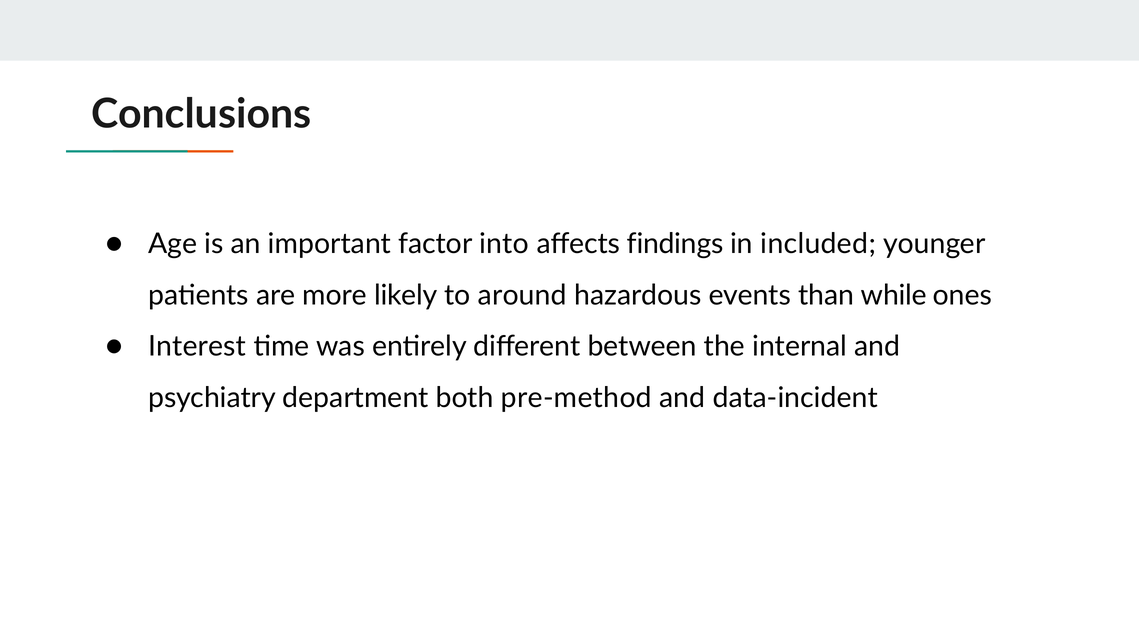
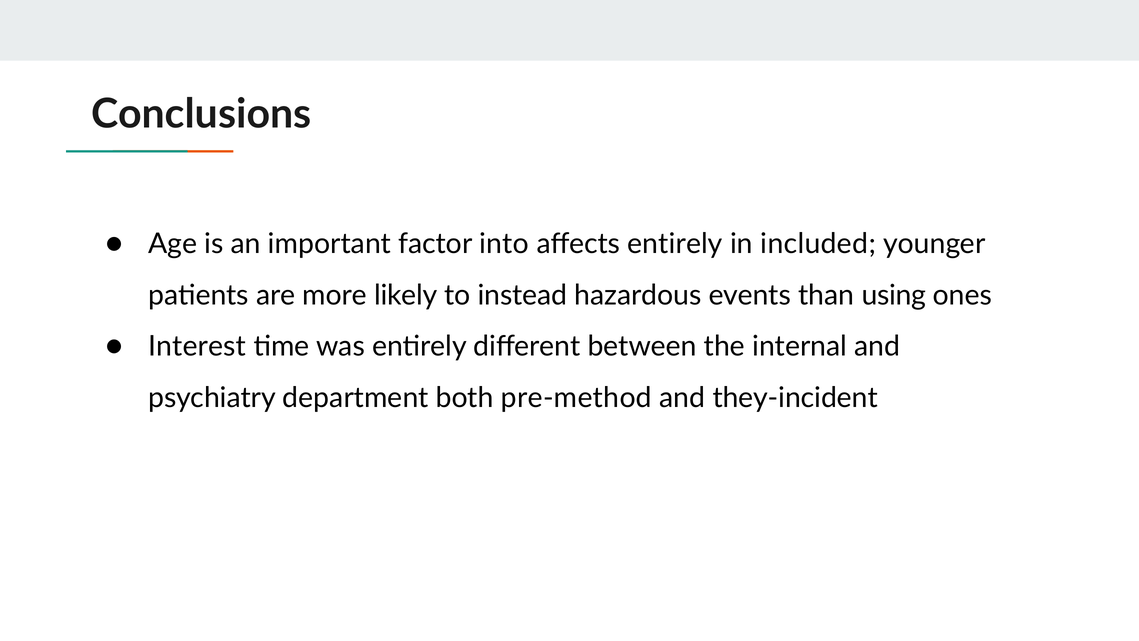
affects findings: findings -> entirely
around: around -> instead
while: while -> using
data-incident: data-incident -> they-incident
